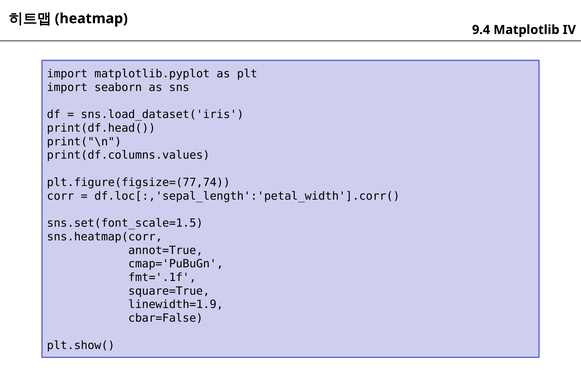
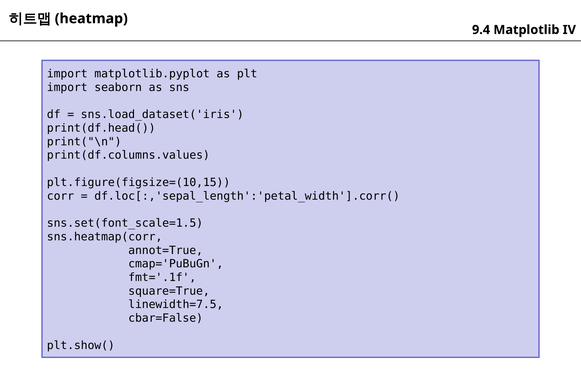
plt.figure(figsize=(77,74: plt.figure(figsize=(77,74 -> plt.figure(figsize=(10,15
linewidth=1.9: linewidth=1.9 -> linewidth=7.5
